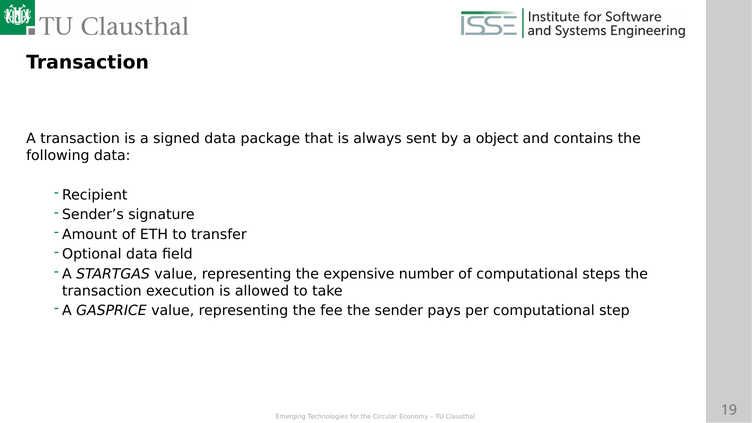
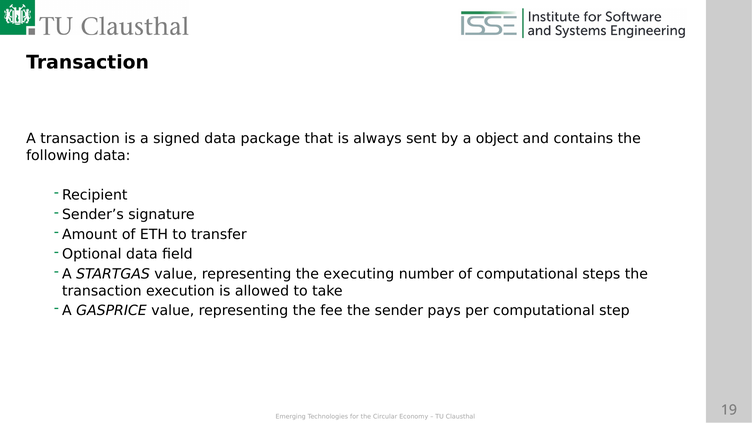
expensive: expensive -> executing
